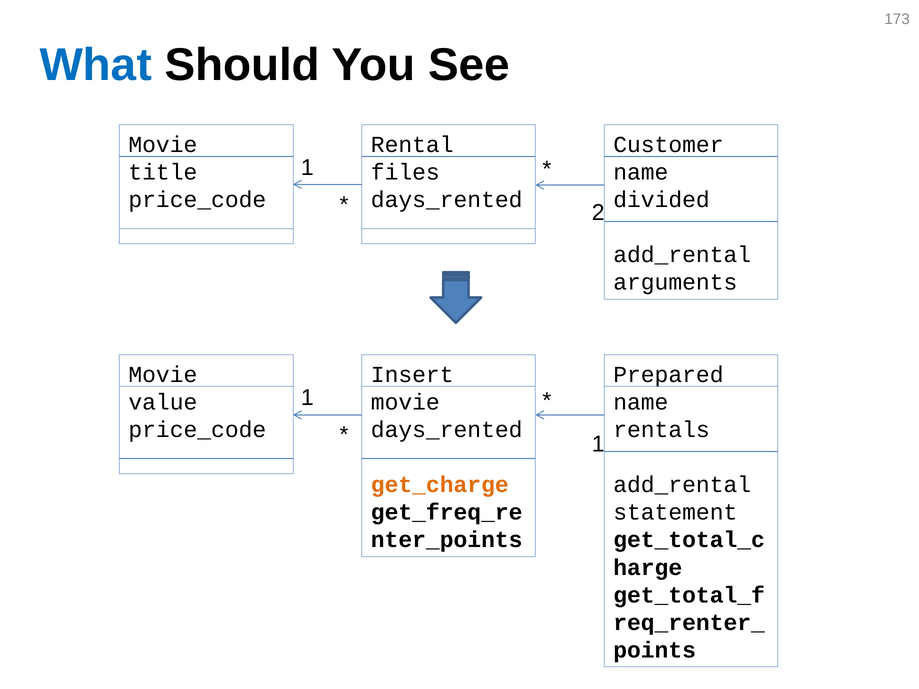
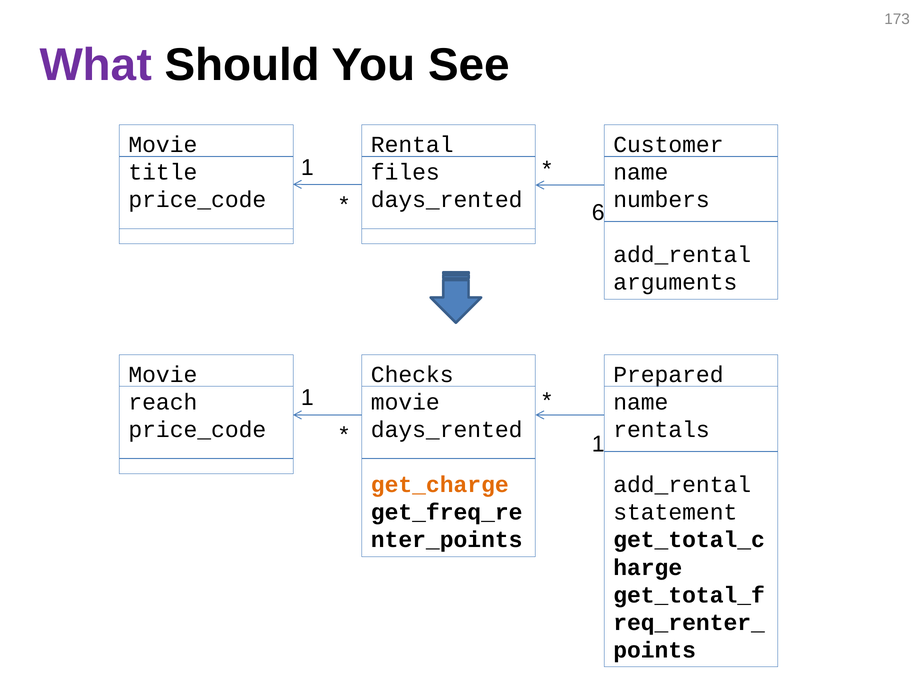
What colour: blue -> purple
2: 2 -> 6
divided: divided -> numbers
Insert: Insert -> Checks
value: value -> reach
